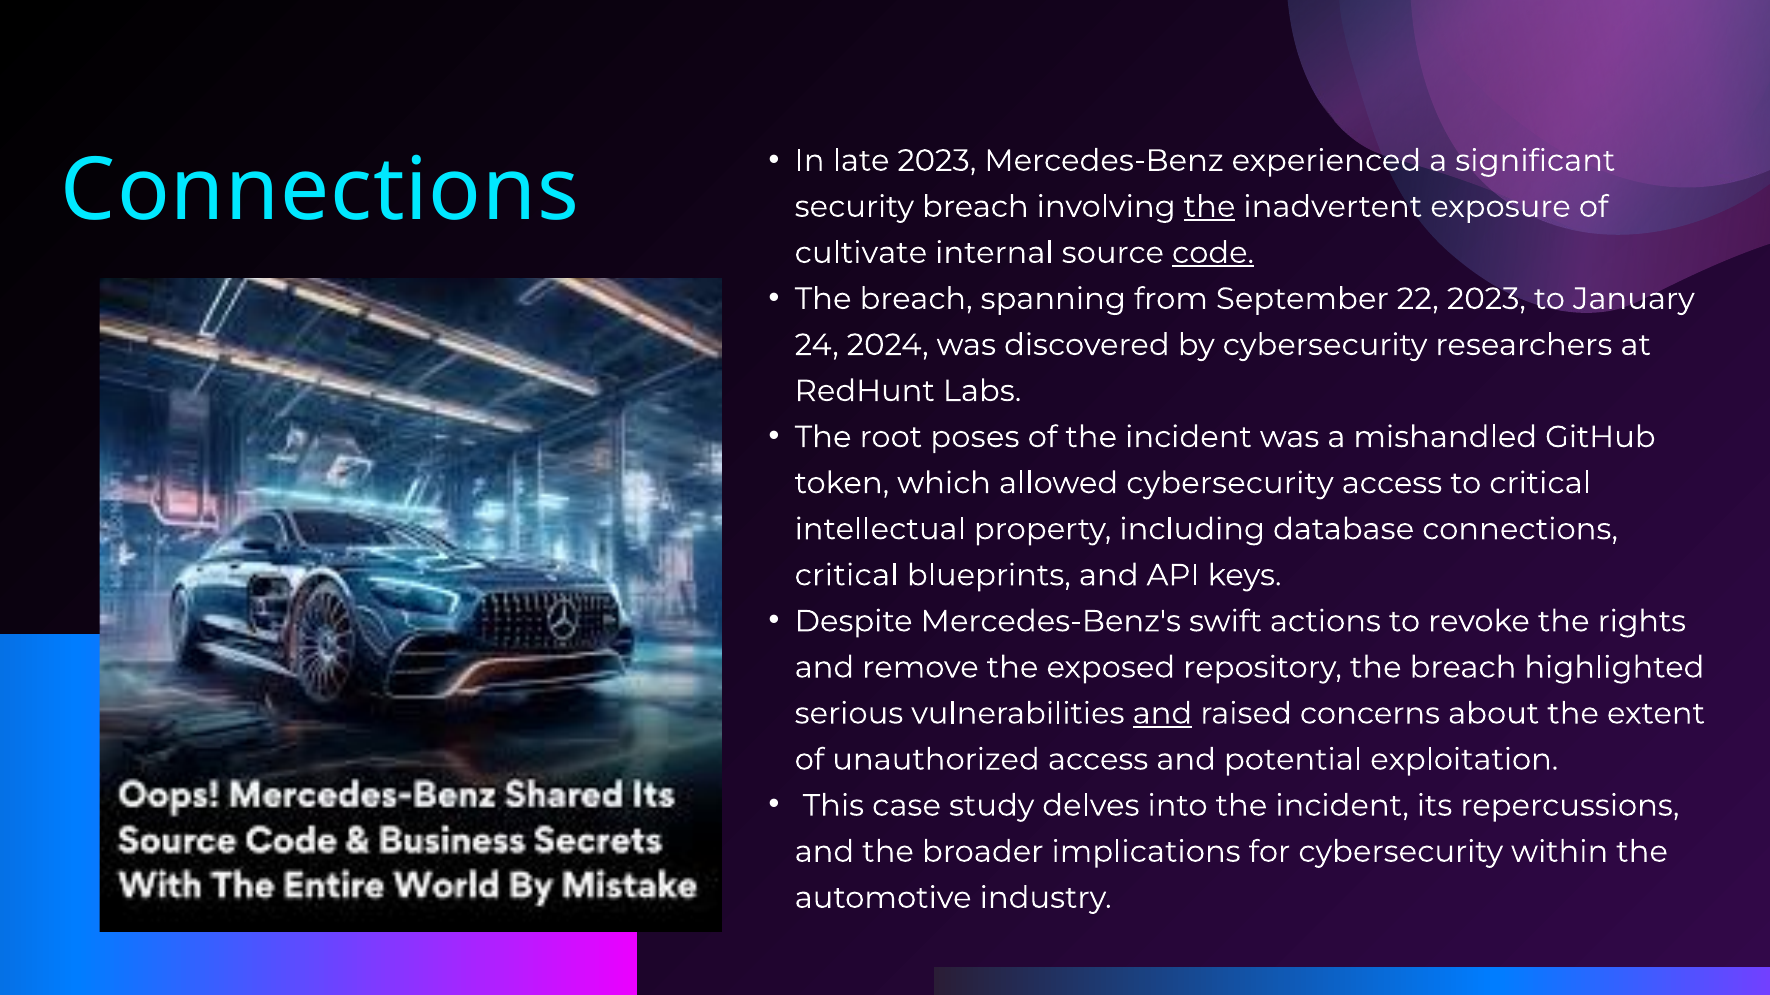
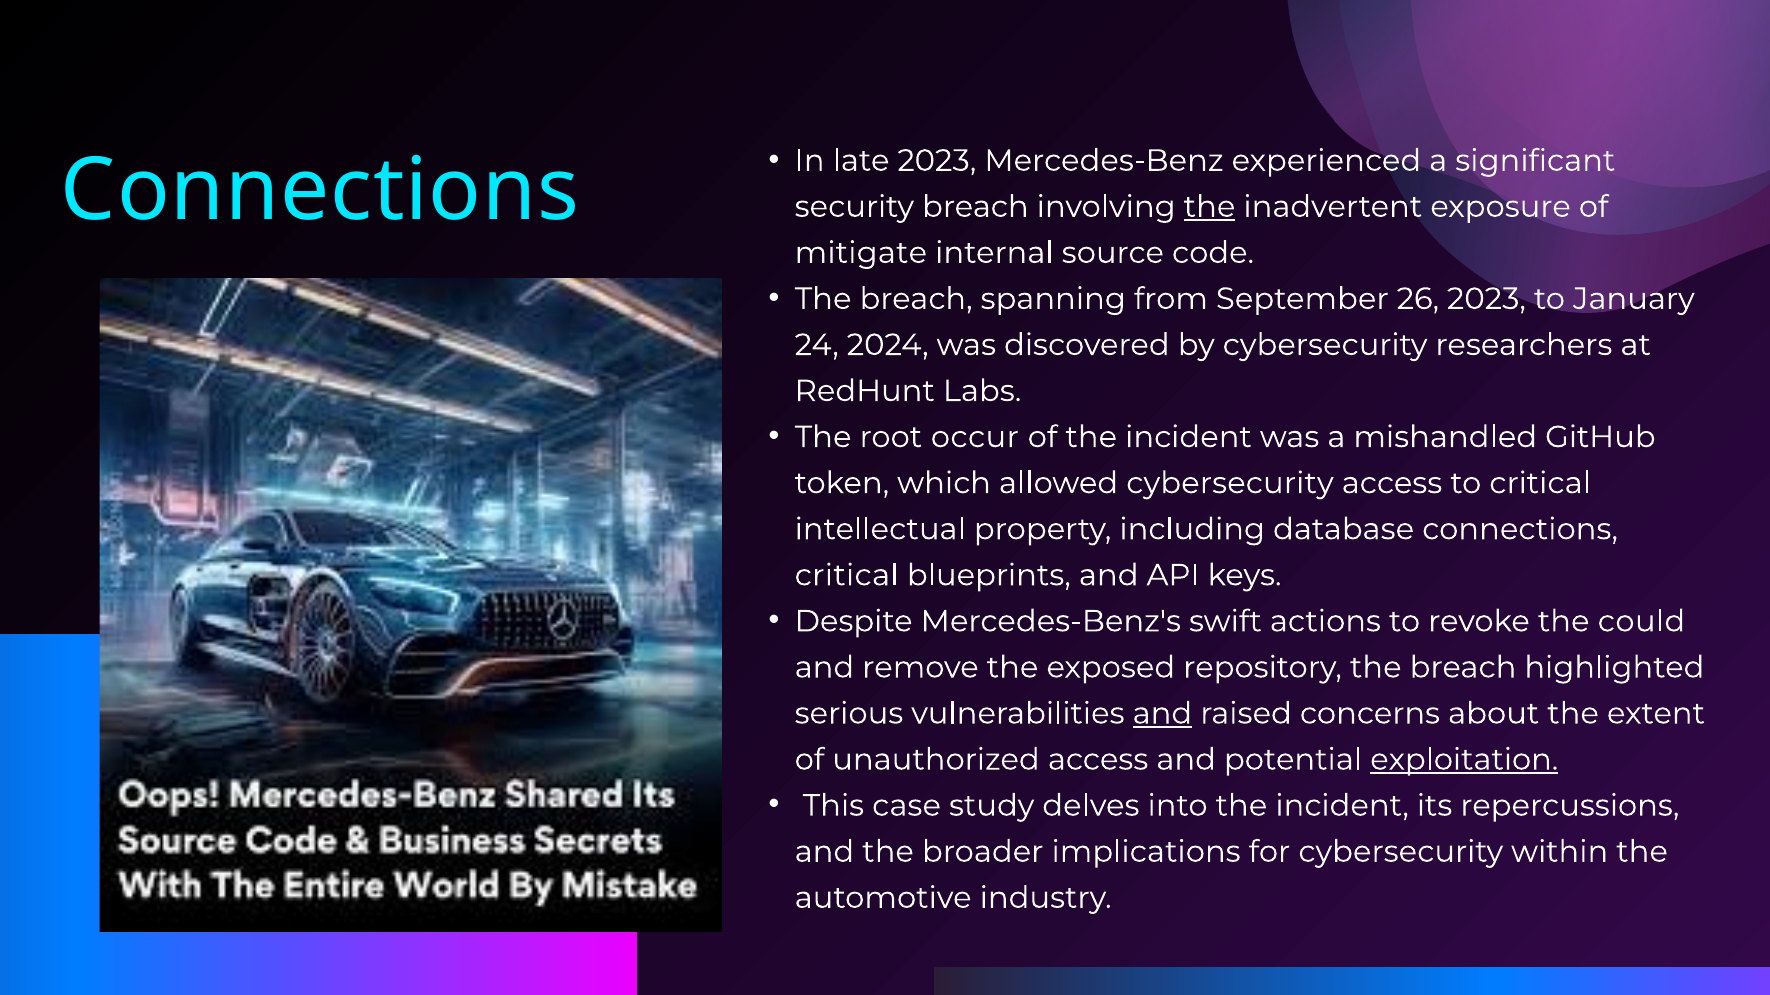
cultivate: cultivate -> mitigate
code underline: present -> none
22: 22 -> 26
poses: poses -> occur
rights: rights -> could
exploitation underline: none -> present
